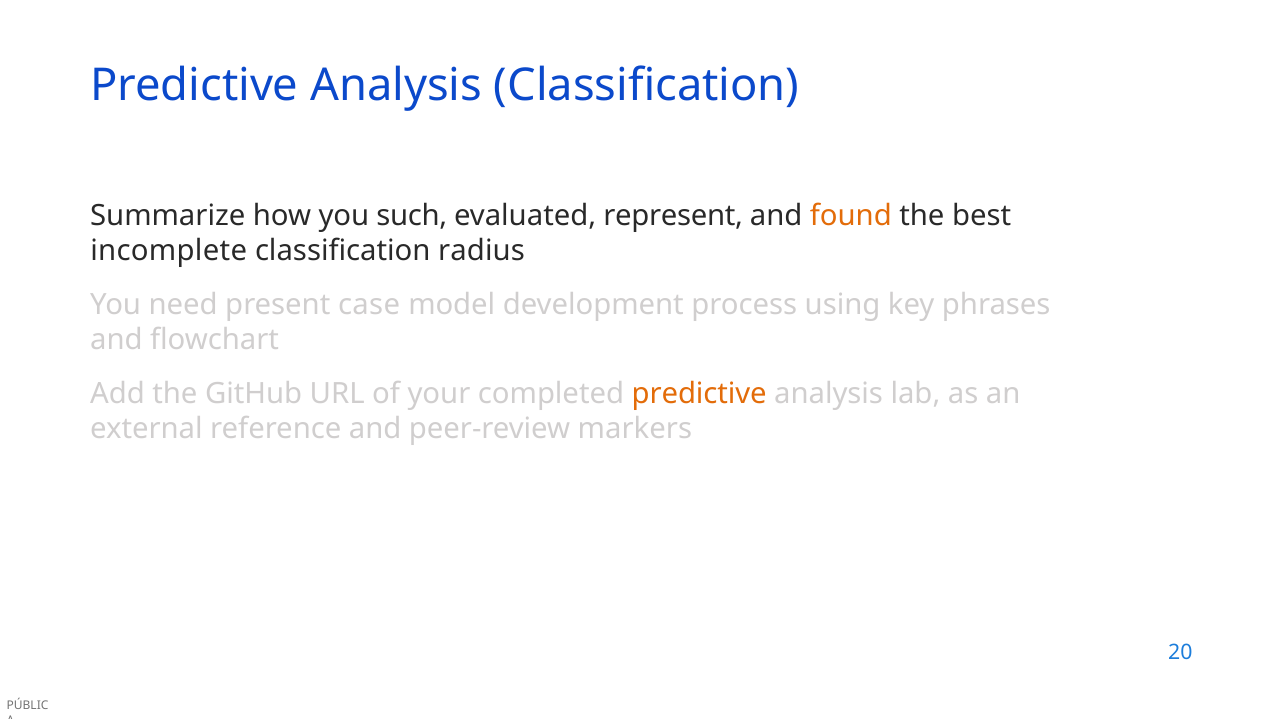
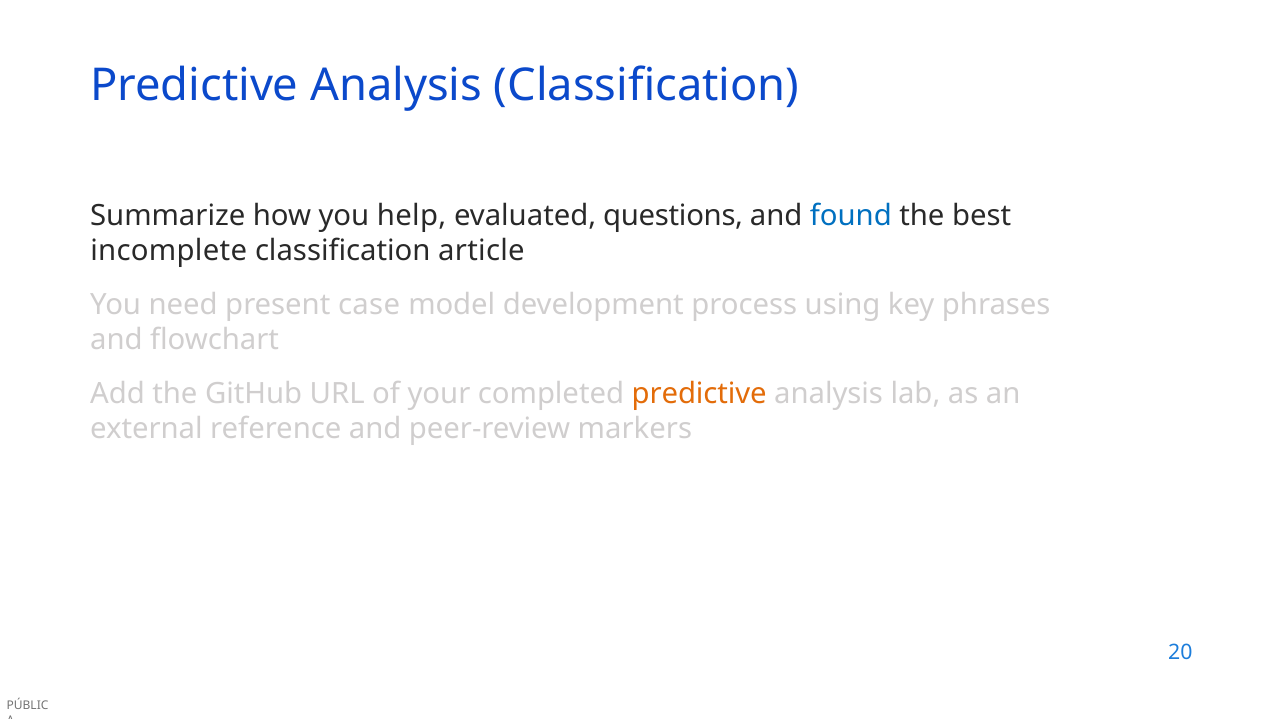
such: such -> help
represent: represent -> questions
found colour: orange -> blue
radius: radius -> article
